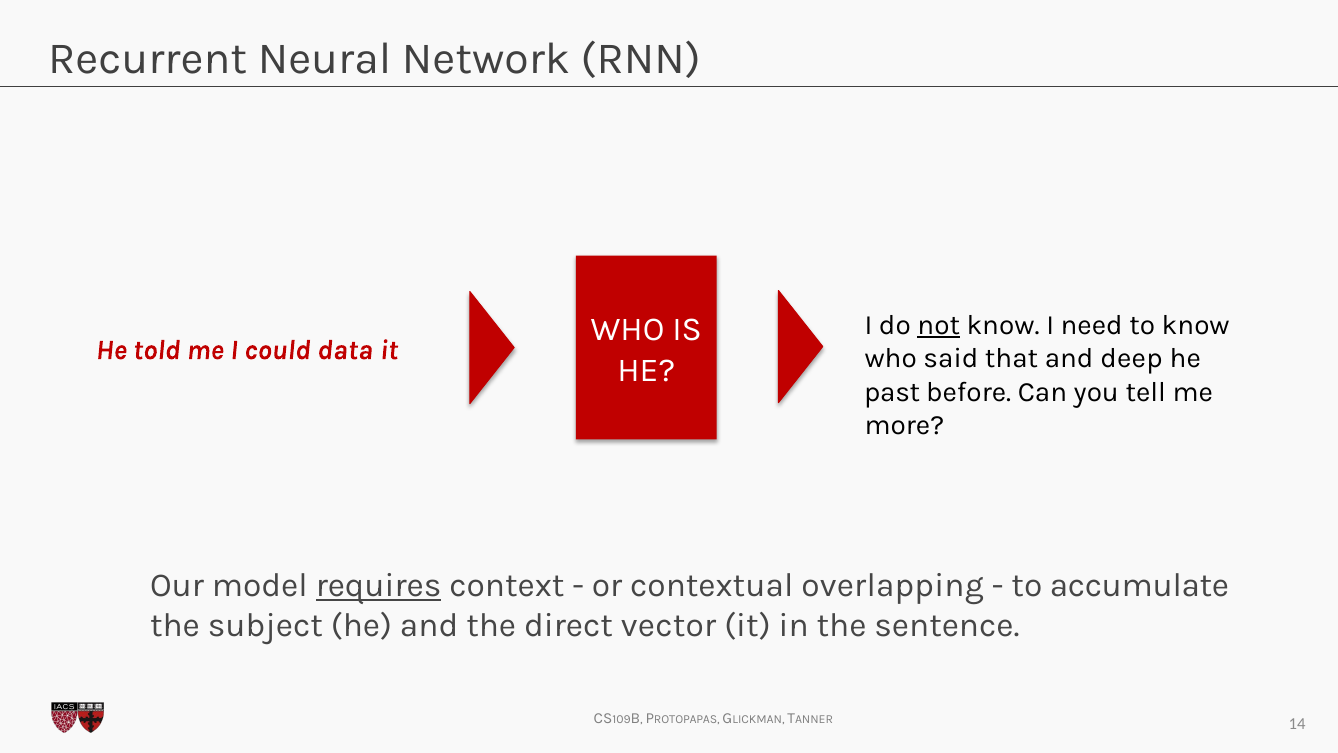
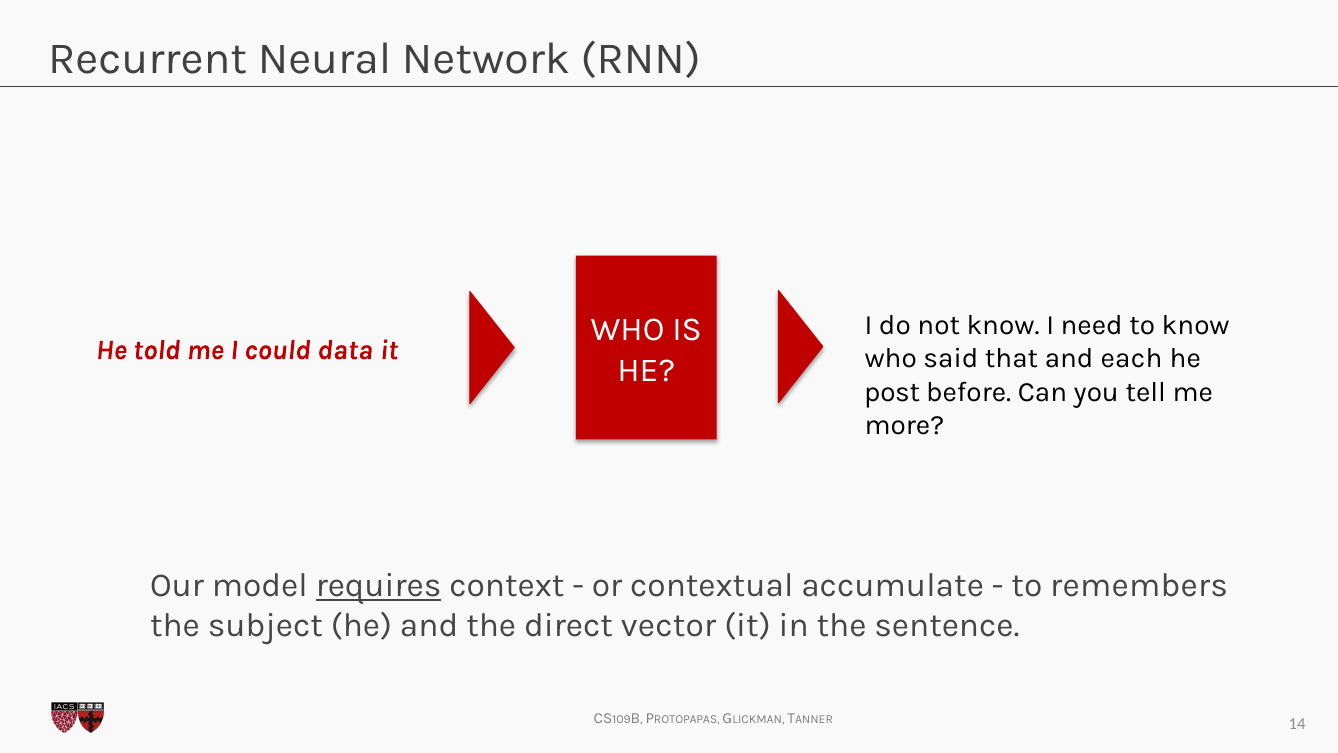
not underline: present -> none
deep: deep -> each
past: past -> post
overlapping: overlapping -> accumulate
accumulate: accumulate -> remembers
